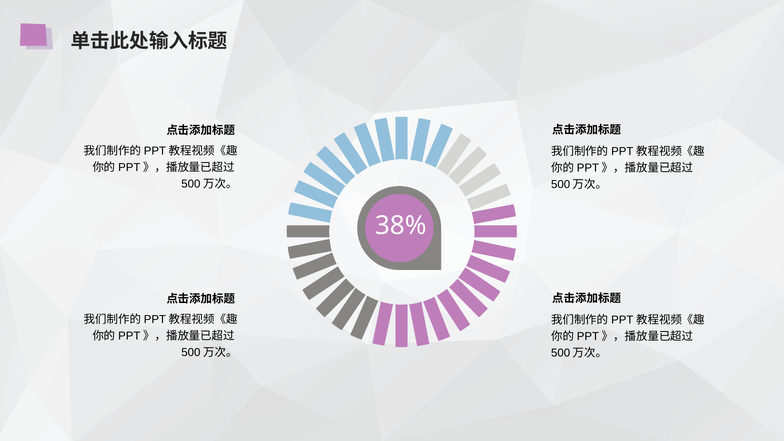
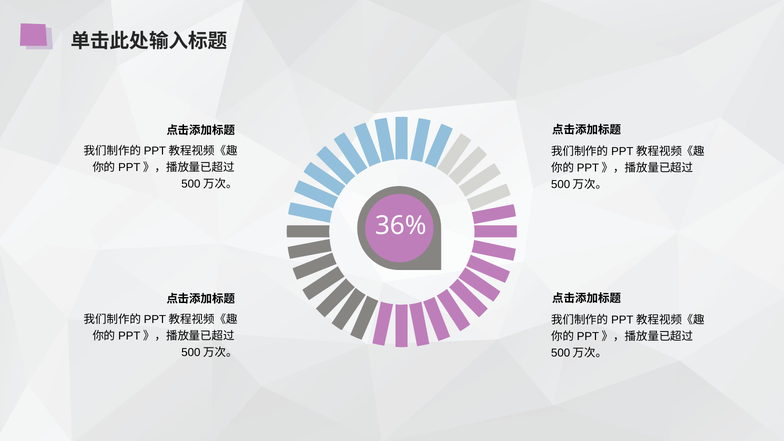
38%: 38% -> 36%
